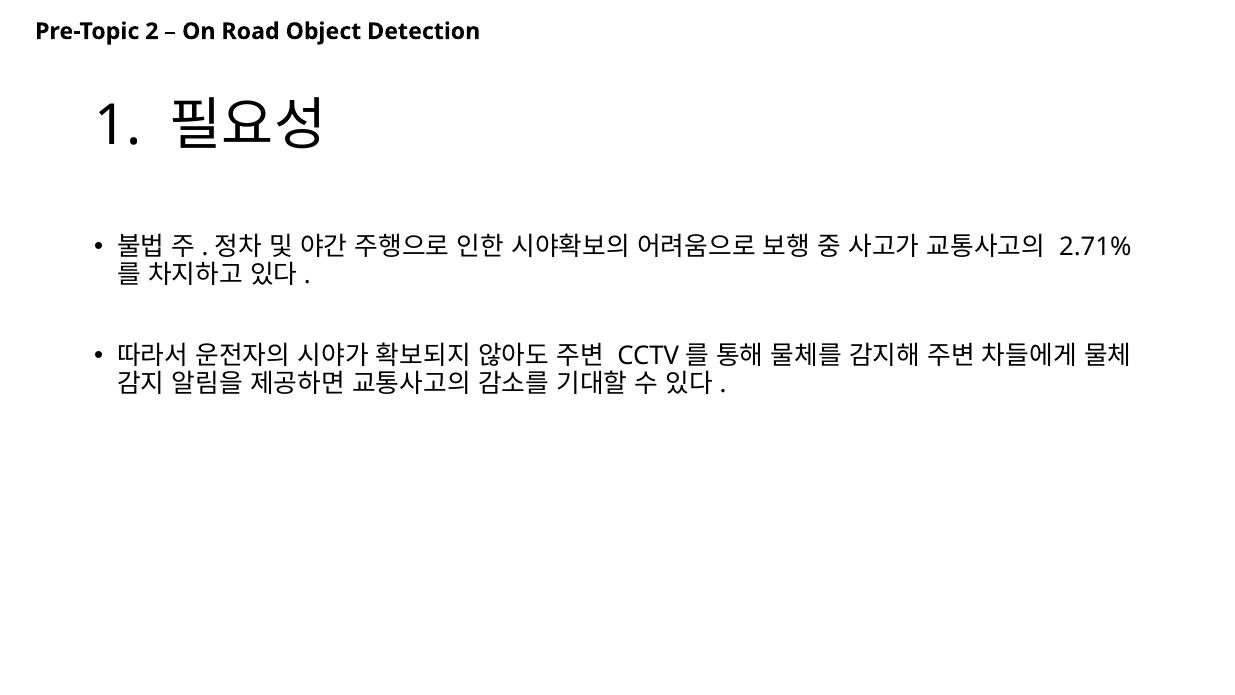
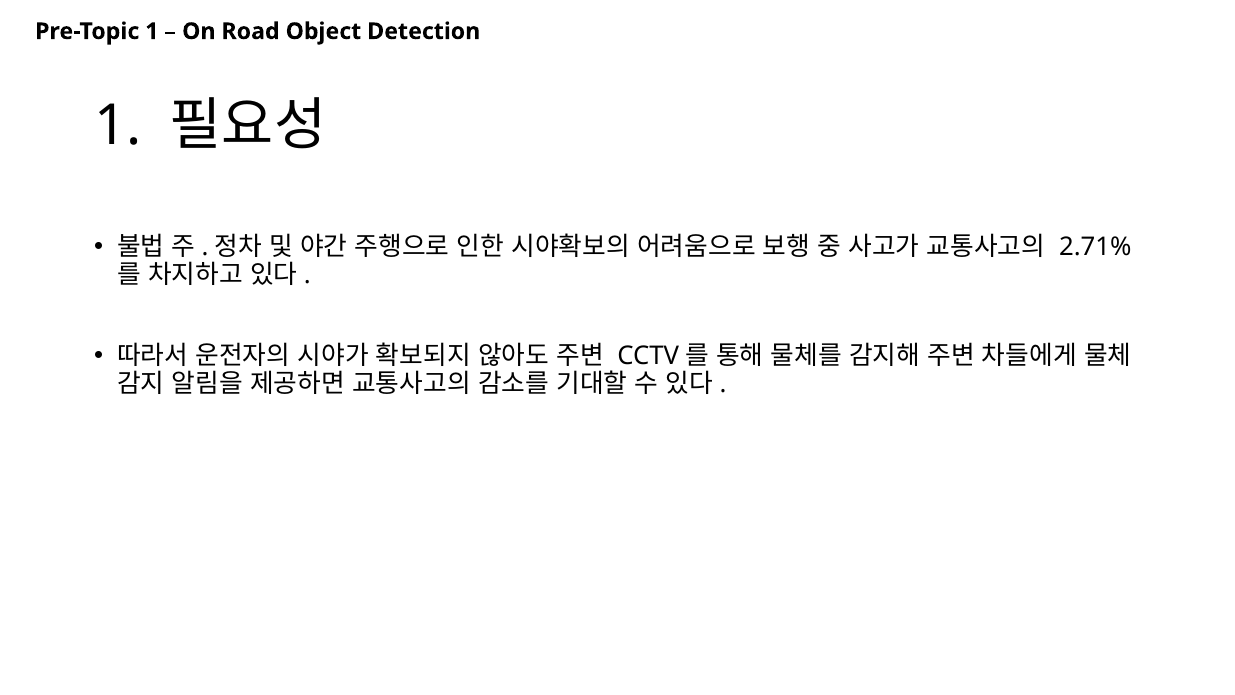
Pre-Topic 2: 2 -> 1
